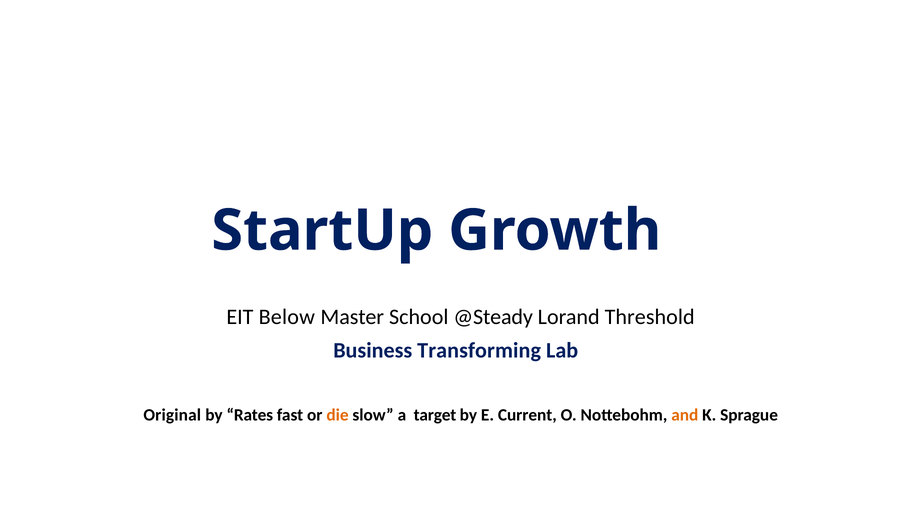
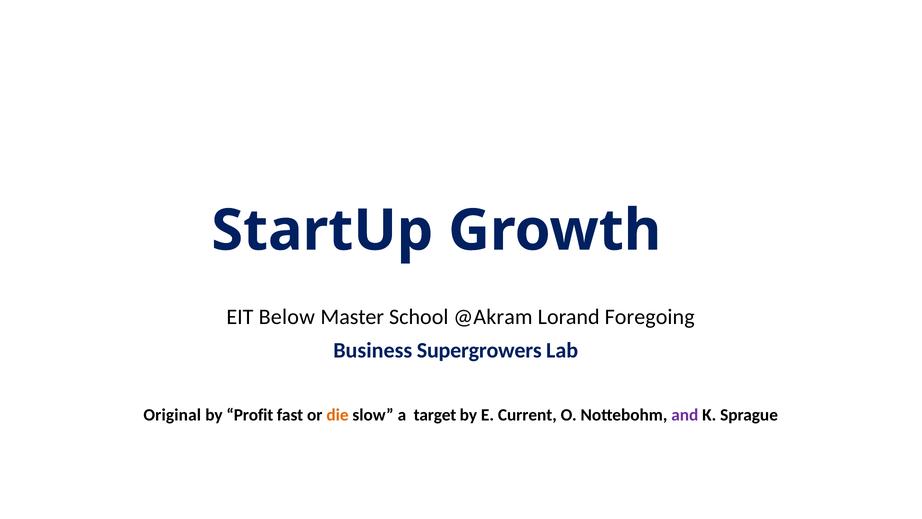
@Steady: @Steady -> @Akram
Threshold: Threshold -> Foregoing
Transforming: Transforming -> Supergrowers
Rates: Rates -> Profit
and colour: orange -> purple
